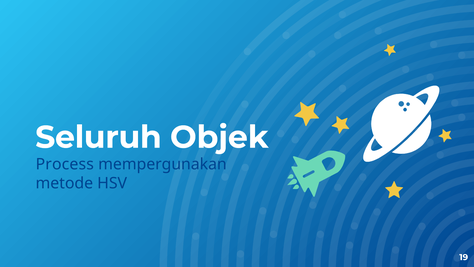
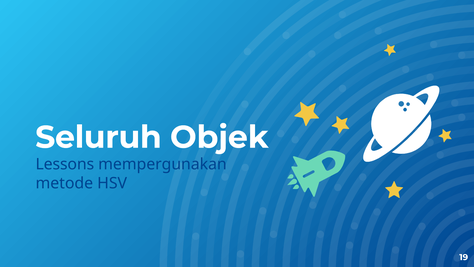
Process: Process -> Lessons
